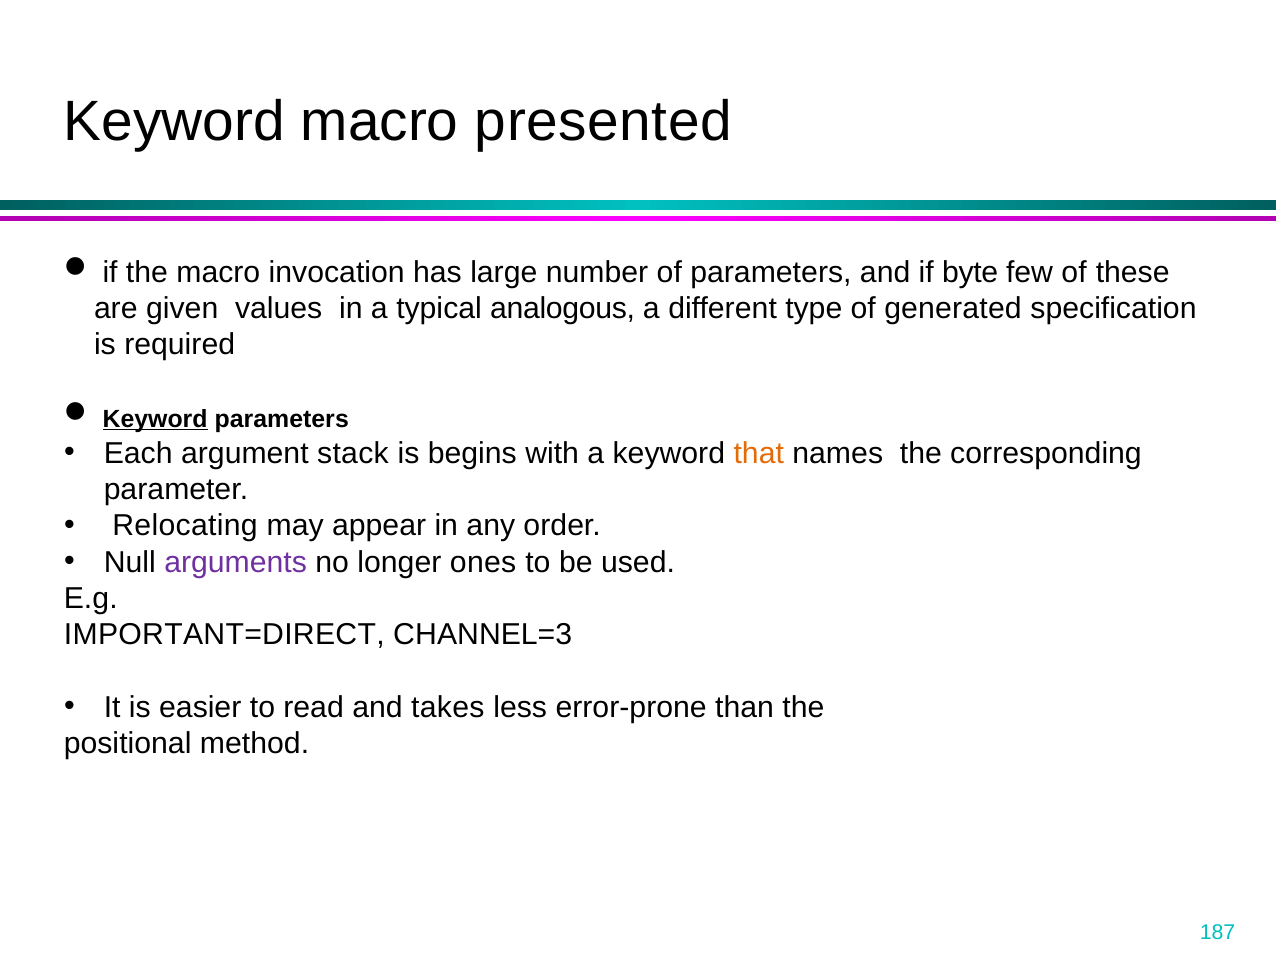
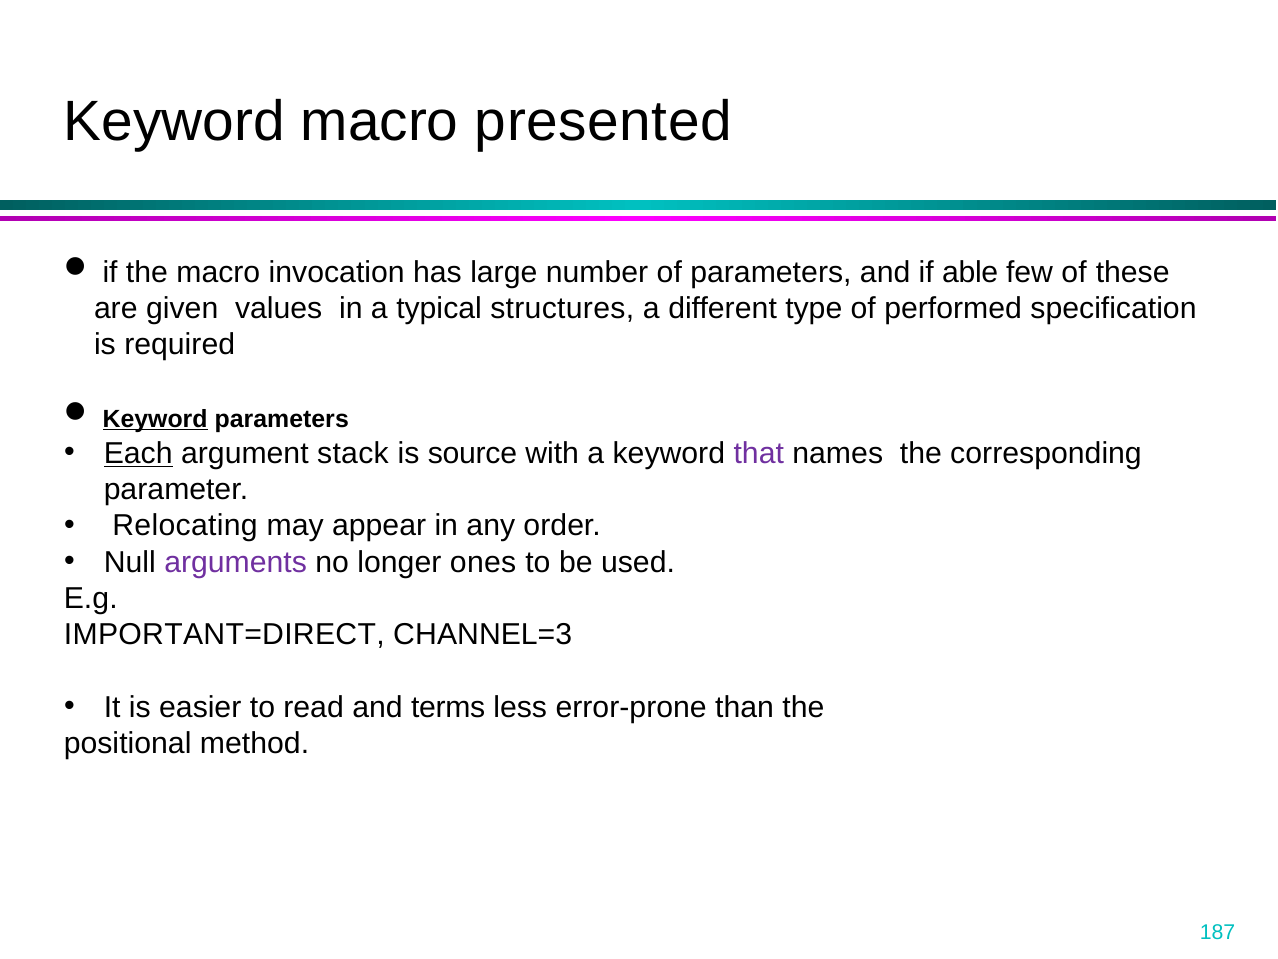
byte: byte -> able
analogous: analogous -> structures
generated: generated -> performed
Each underline: none -> present
begins: begins -> source
that colour: orange -> purple
takes: takes -> terms
